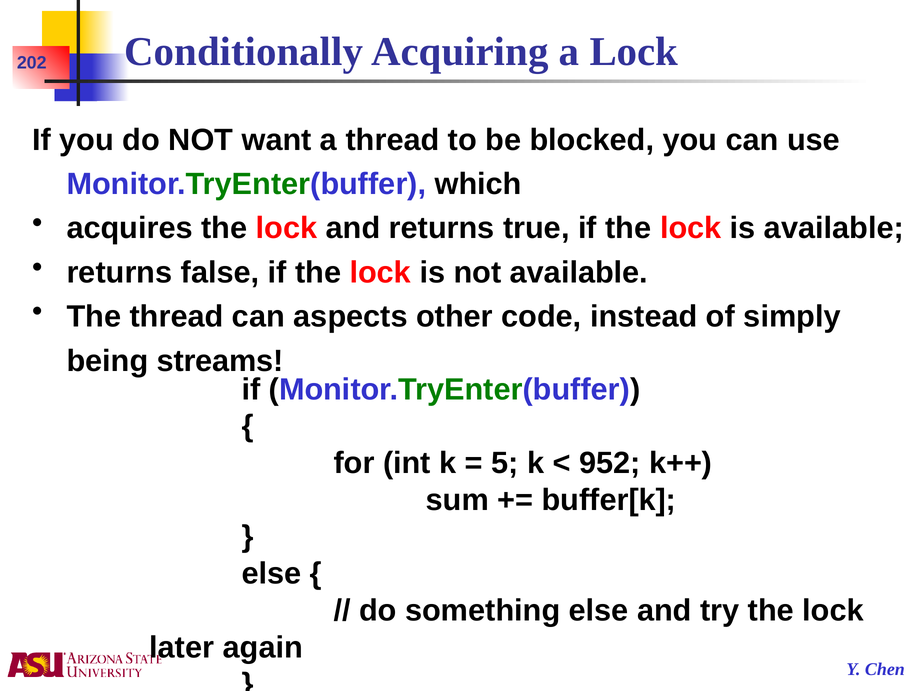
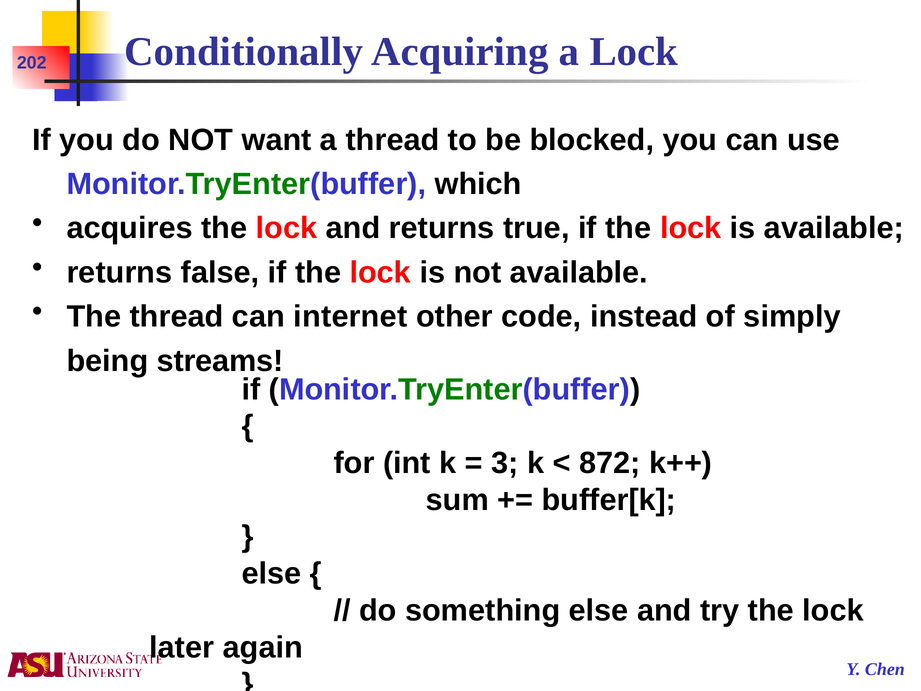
aspects: aspects -> internet
5: 5 -> 3
952: 952 -> 872
